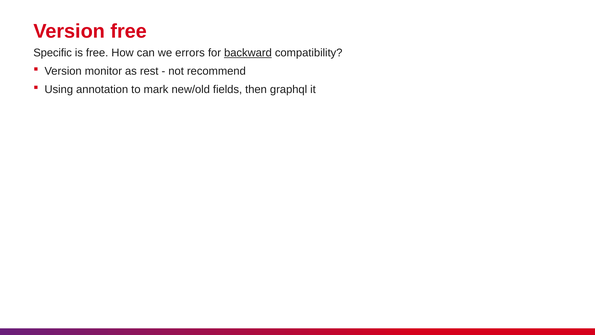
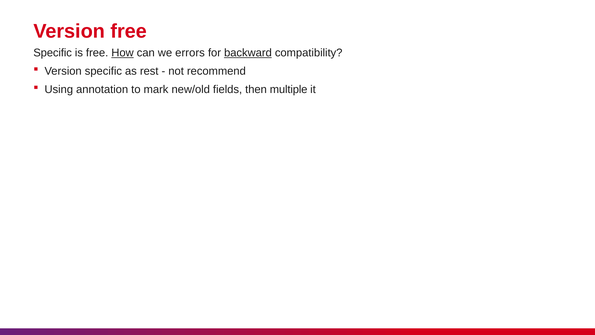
How underline: none -> present
Version monitor: monitor -> specific
graphql: graphql -> multiple
